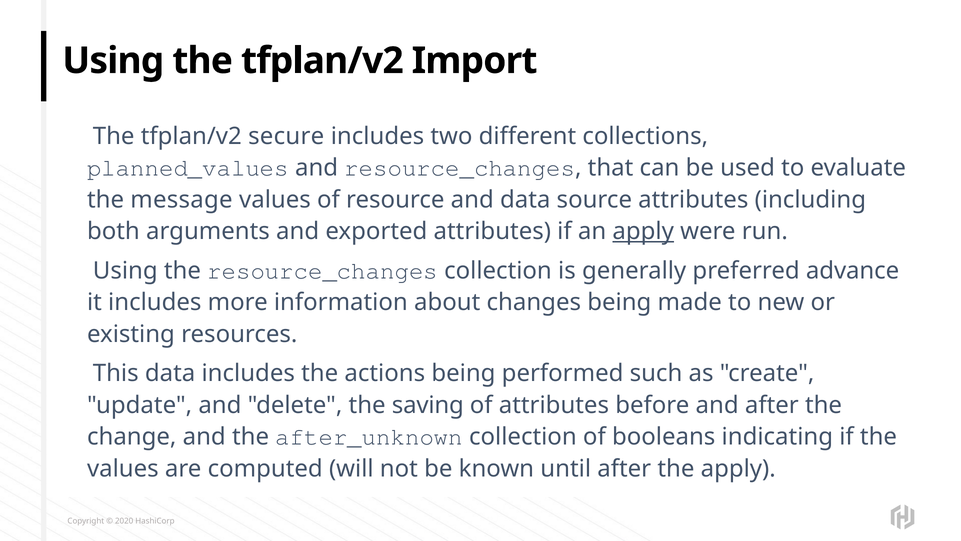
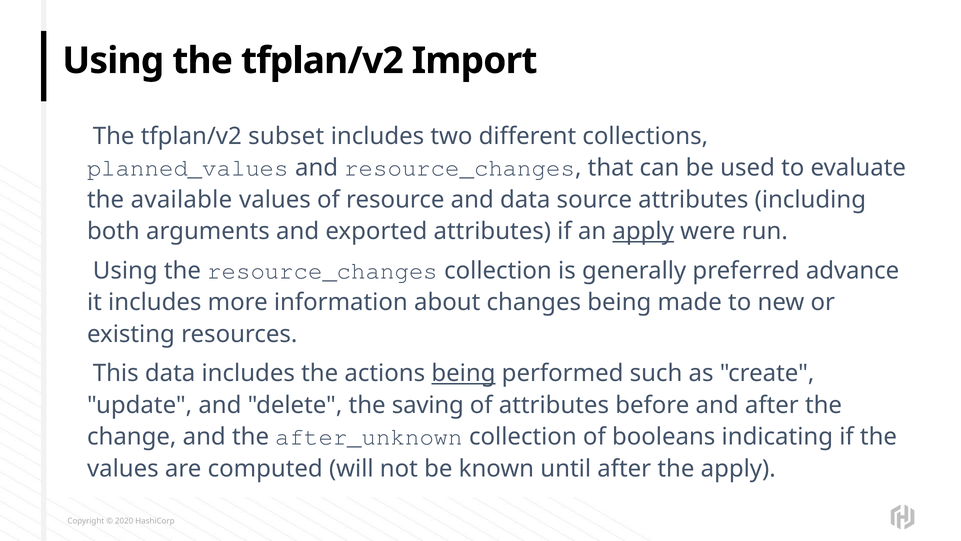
secure: secure -> subset
message: message -> available
being at (463, 373) underline: none -> present
